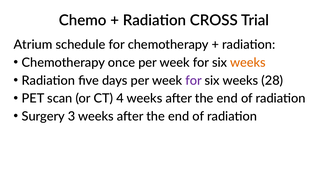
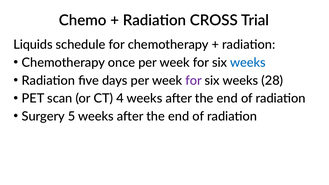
Atrium: Atrium -> Liquids
weeks at (248, 63) colour: orange -> blue
3: 3 -> 5
